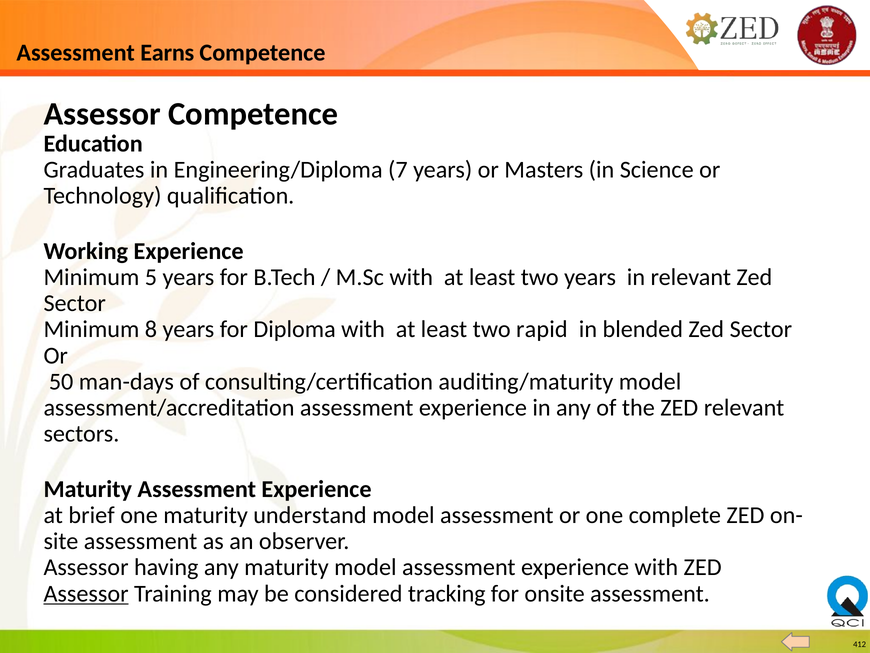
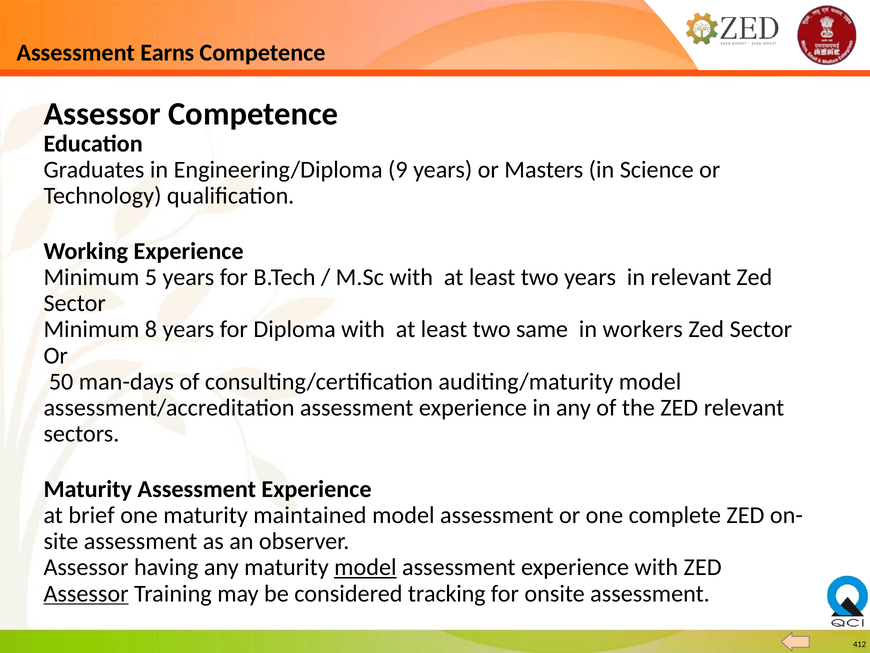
7: 7 -> 9
rapid: rapid -> same
blended: blended -> workers
understand: understand -> maintained
model at (365, 567) underline: none -> present
